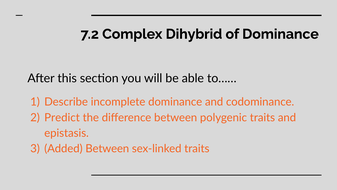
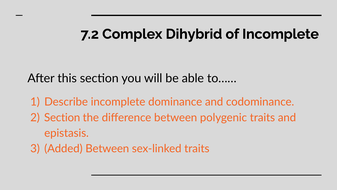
of Dominance: Dominance -> Incomplete
Predict at (62, 117): Predict -> Section
